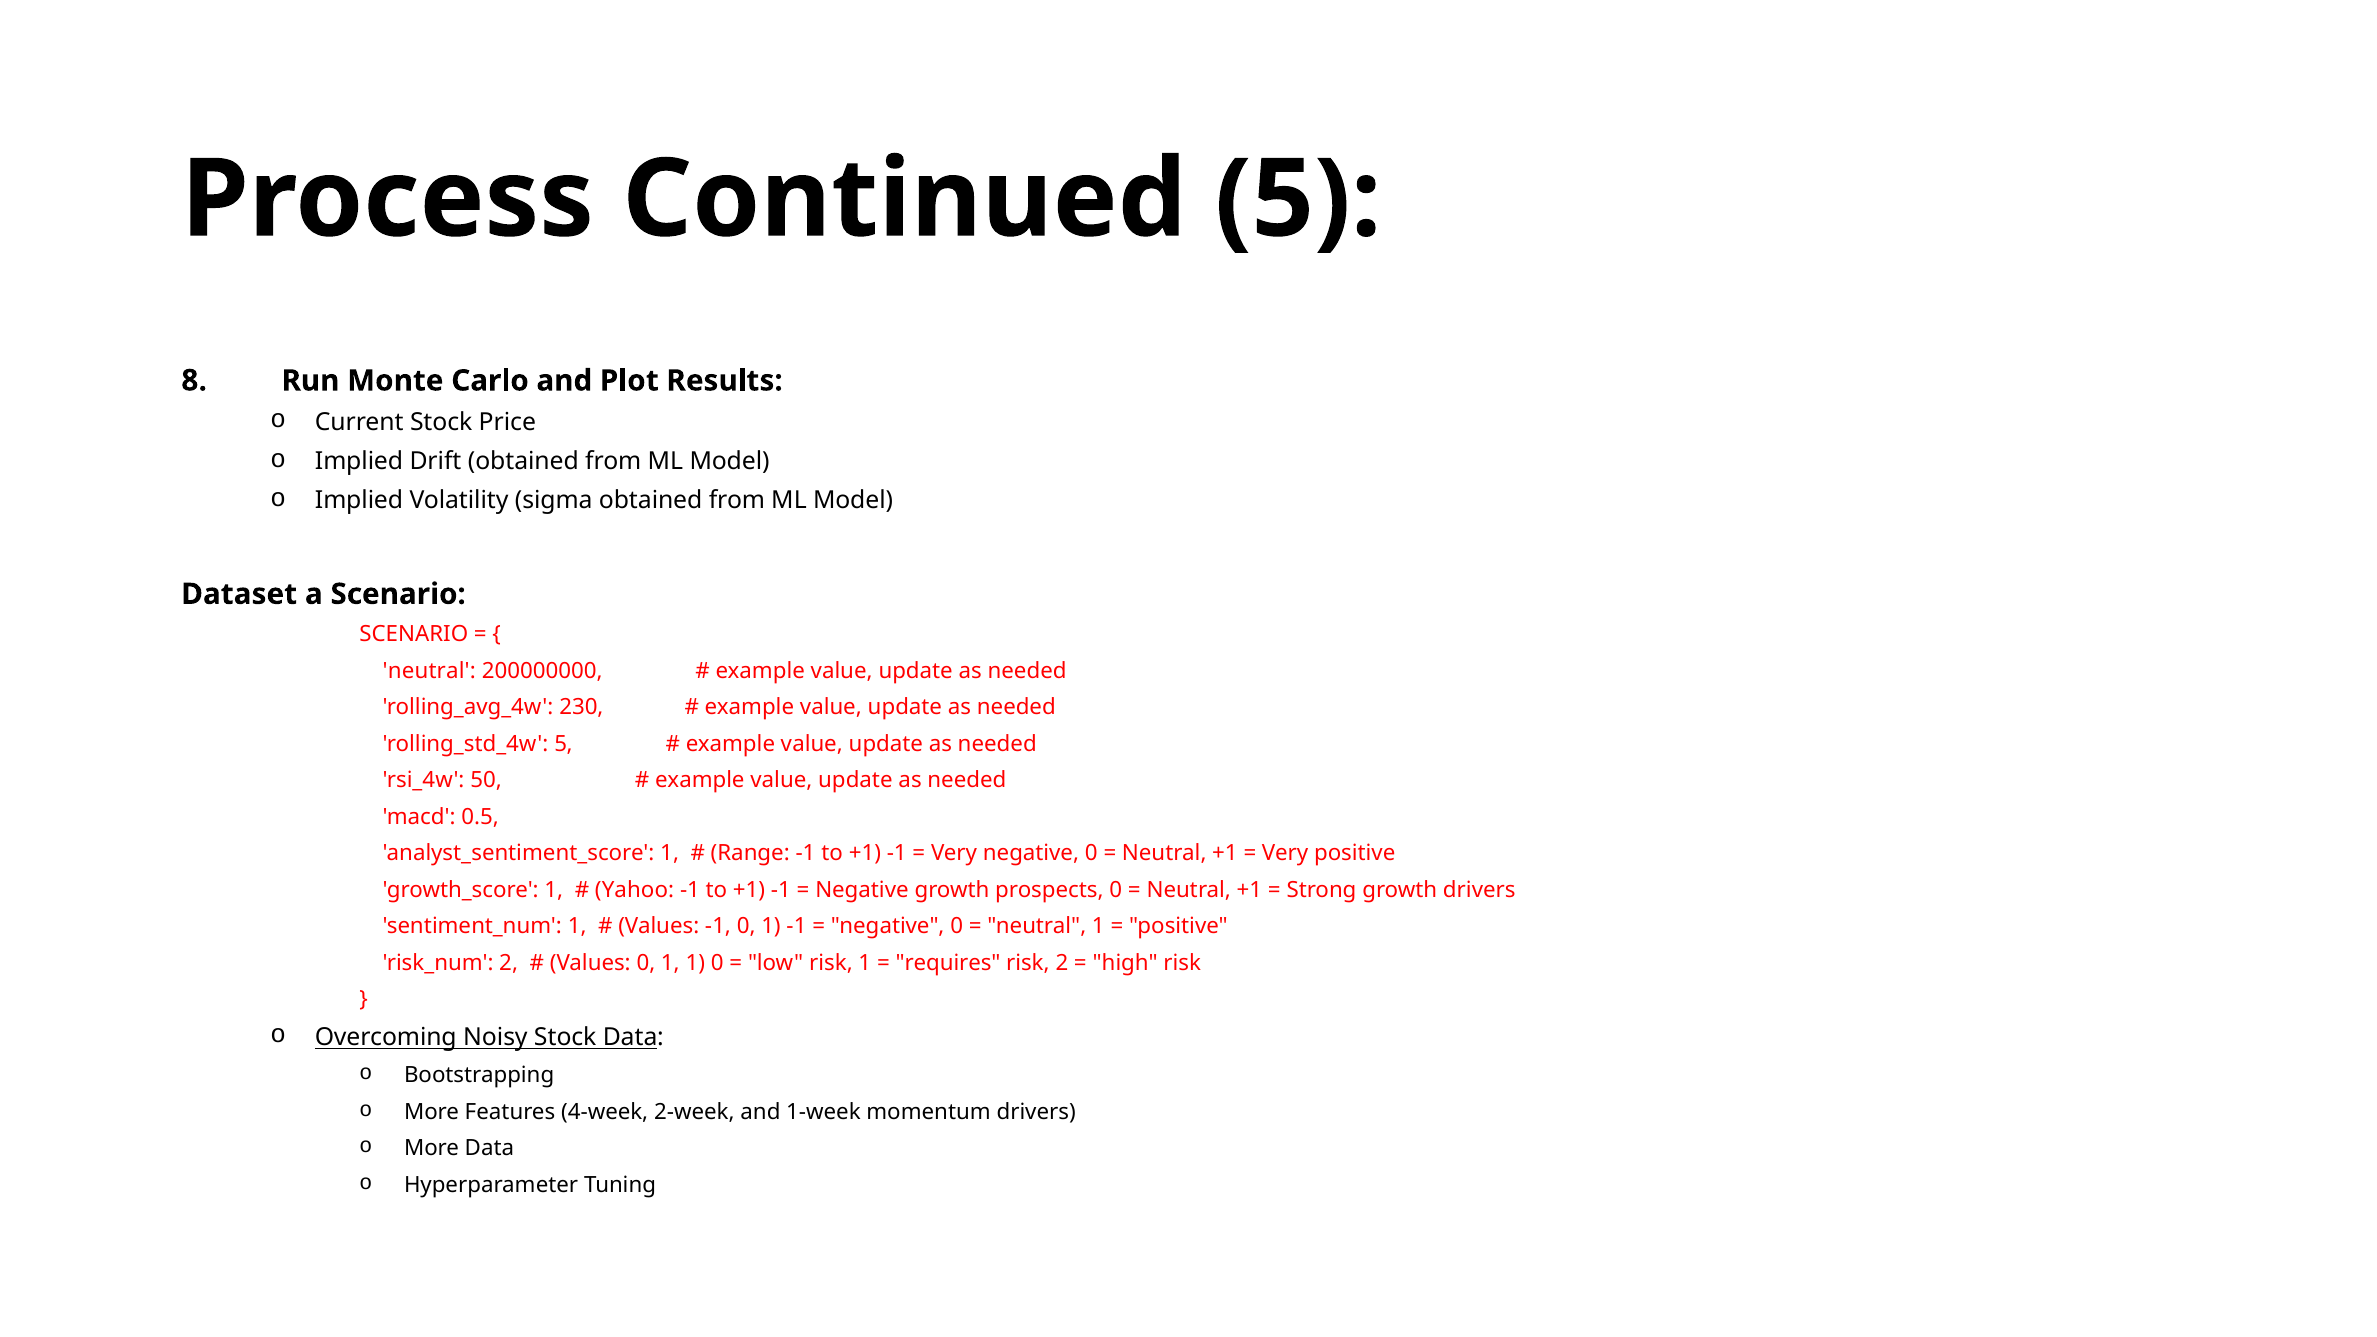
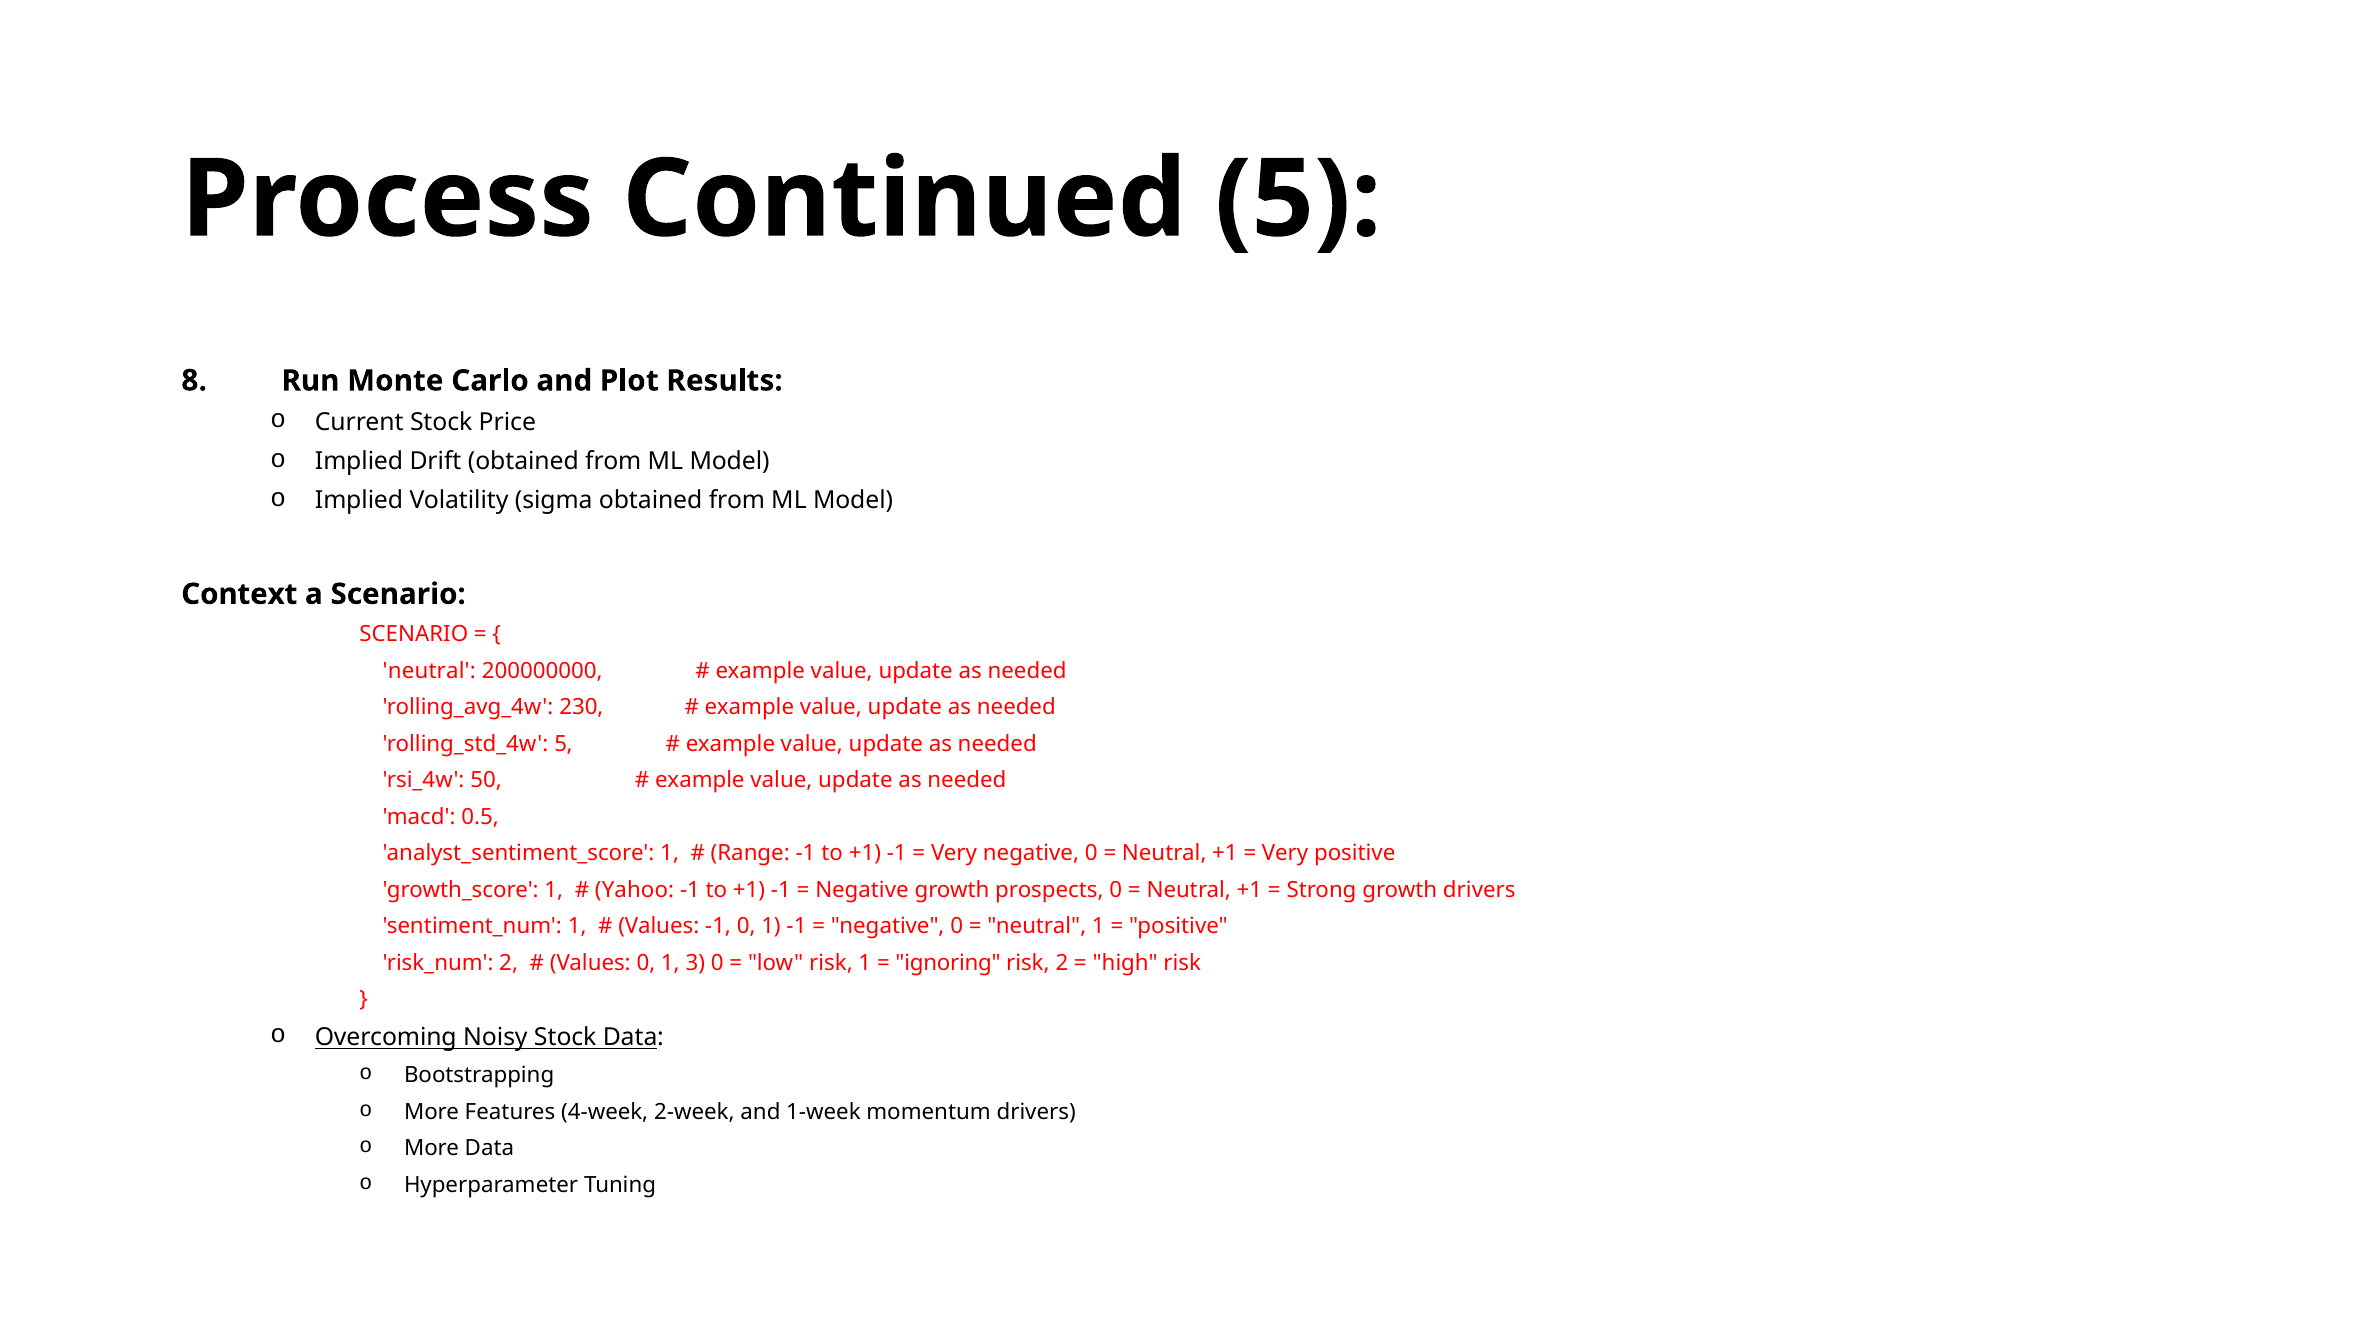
Dataset: Dataset -> Context
1 1: 1 -> 3
requires: requires -> ignoring
